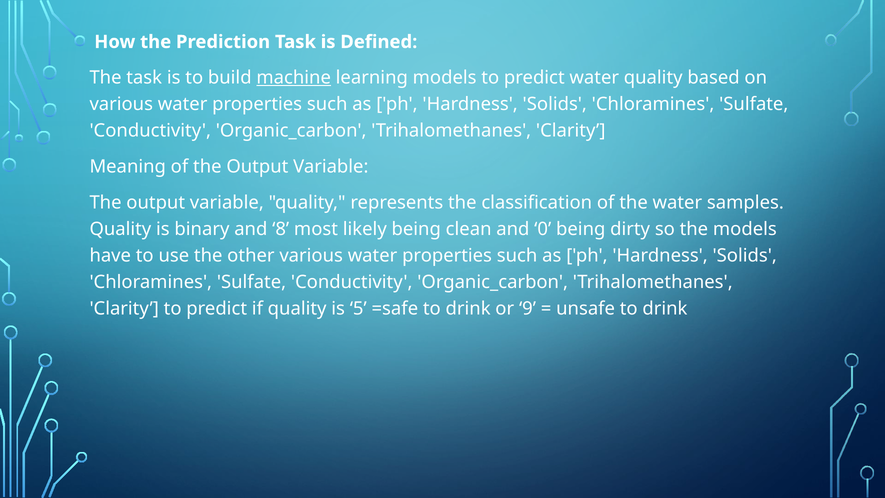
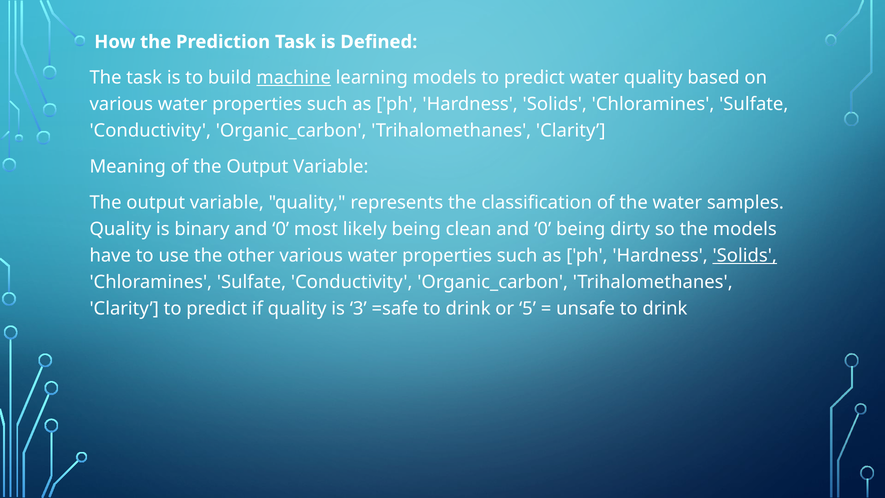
binary and 8: 8 -> 0
Solids at (745, 255) underline: none -> present
5: 5 -> 3
9: 9 -> 5
